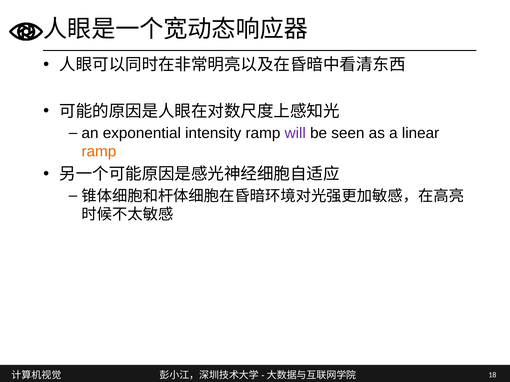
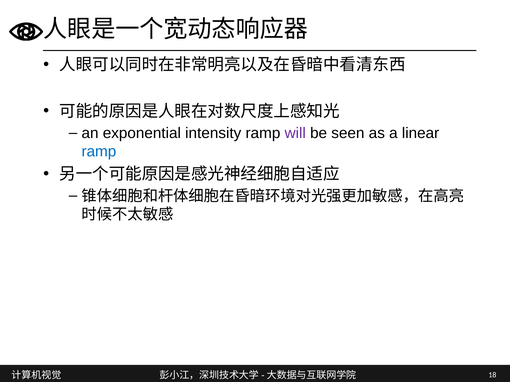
ramp at (99, 152) colour: orange -> blue
